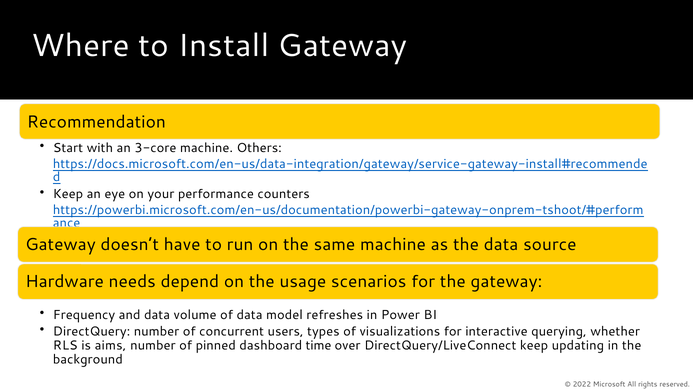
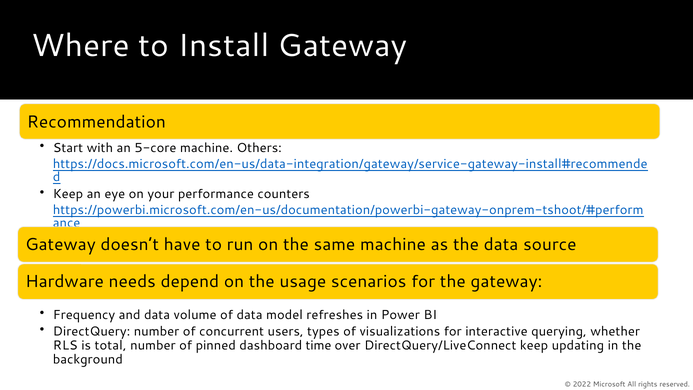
3-core: 3-core -> 5-core
aims: aims -> total
